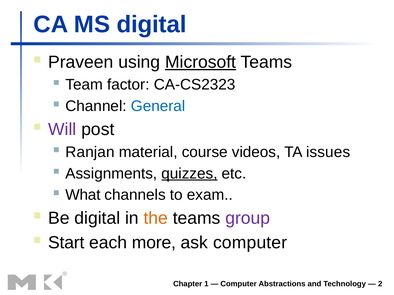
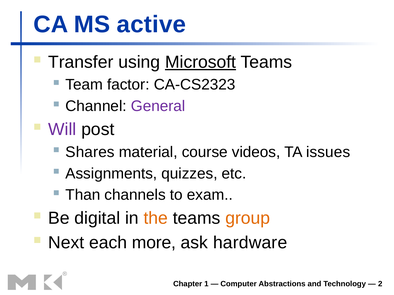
MS digital: digital -> active
Praveen: Praveen -> Transfer
General colour: blue -> purple
Ranjan: Ranjan -> Shares
quizzes underline: present -> none
What: What -> Than
group colour: purple -> orange
Start: Start -> Next
ask computer: computer -> hardware
